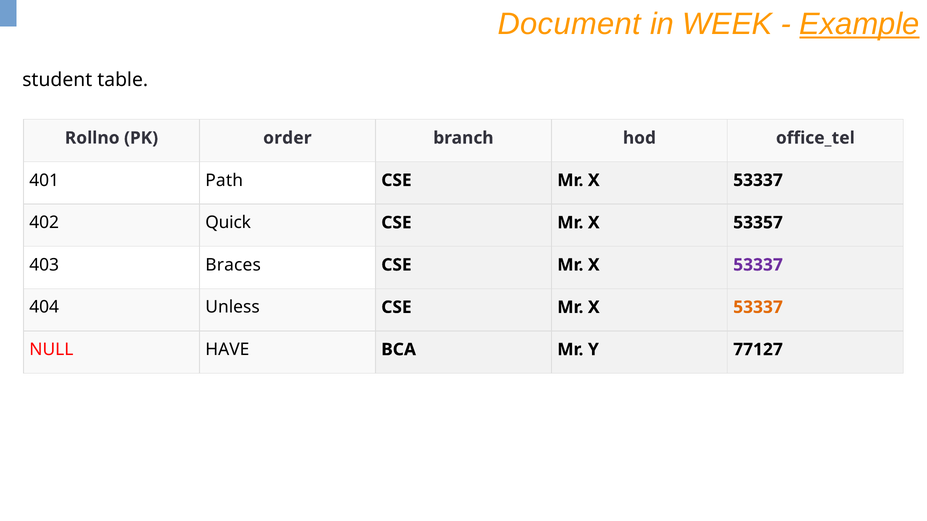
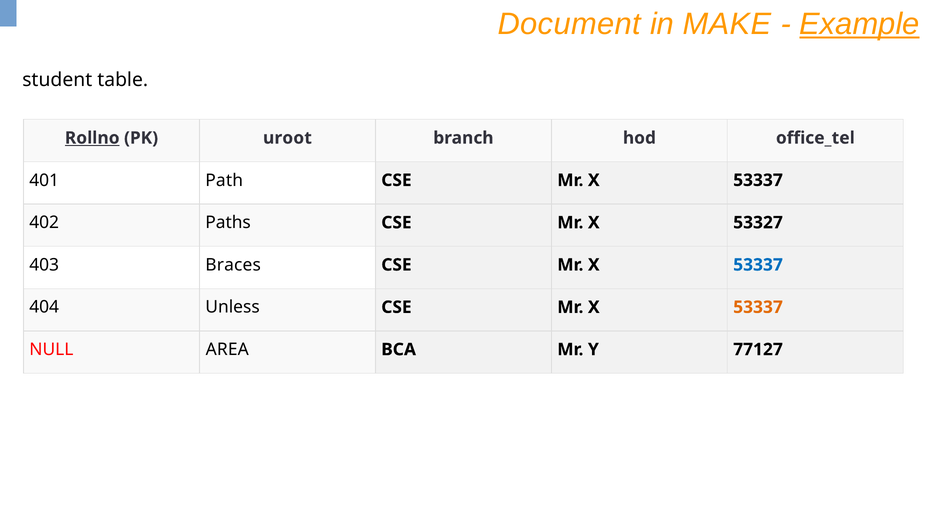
WEEK: WEEK -> MAKE
Rollno underline: none -> present
order: order -> uroot
Quick: Quick -> Paths
53357: 53357 -> 53327
53337 at (758, 265) colour: purple -> blue
HAVE: HAVE -> AREA
